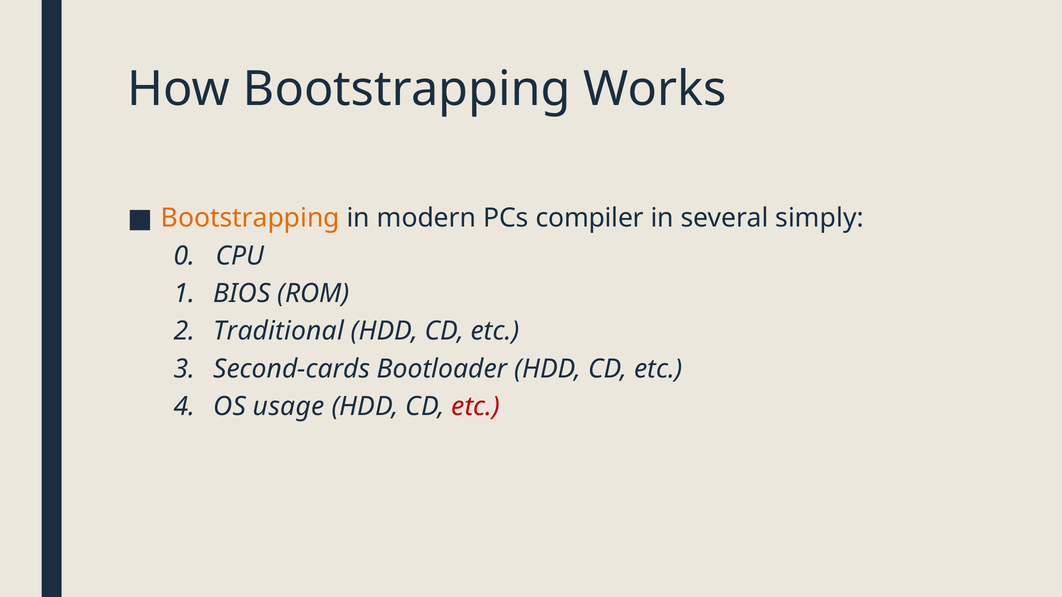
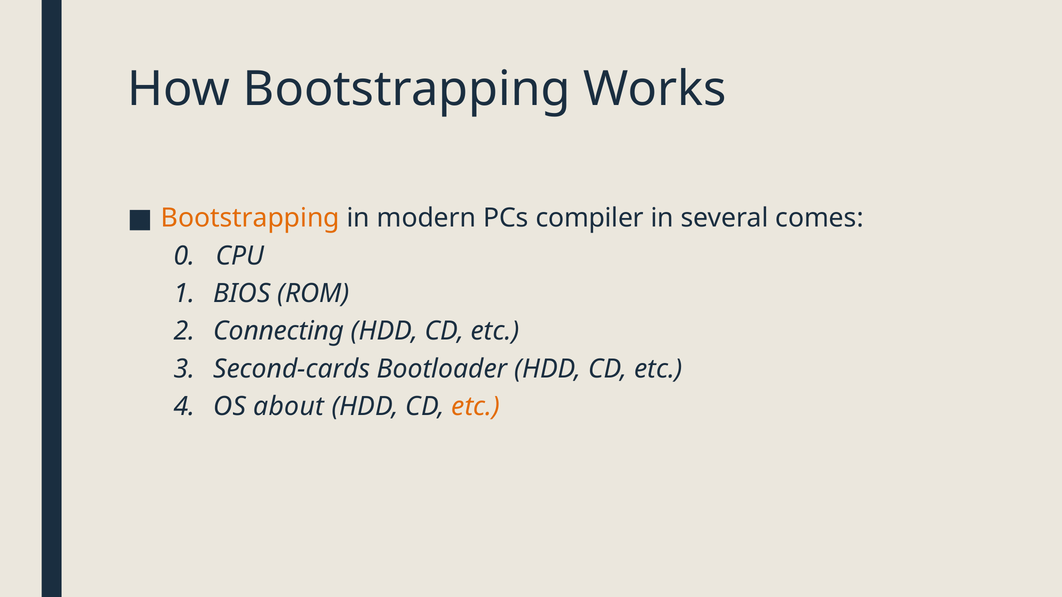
simply: simply -> comes
Traditional: Traditional -> Connecting
usage: usage -> about
etc at (476, 407) colour: red -> orange
